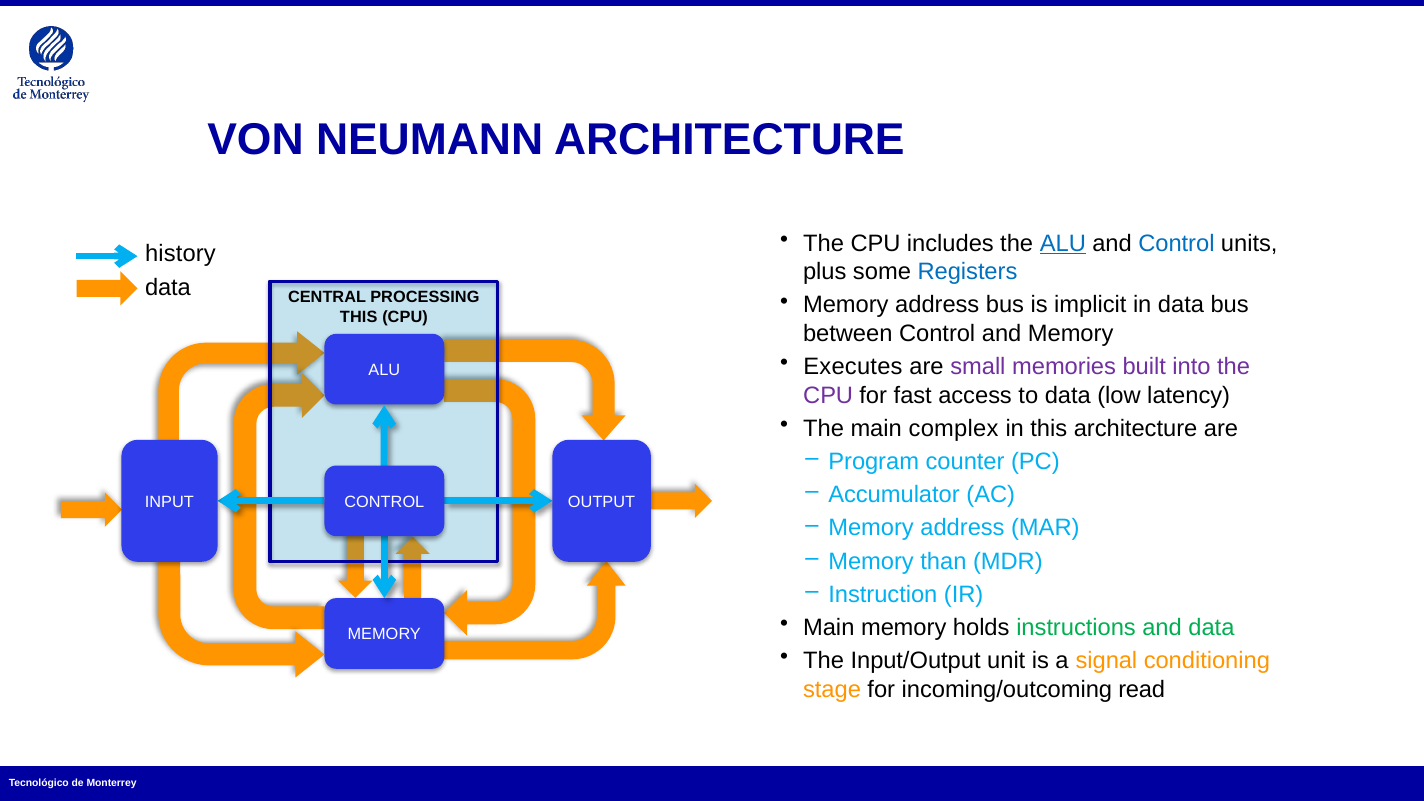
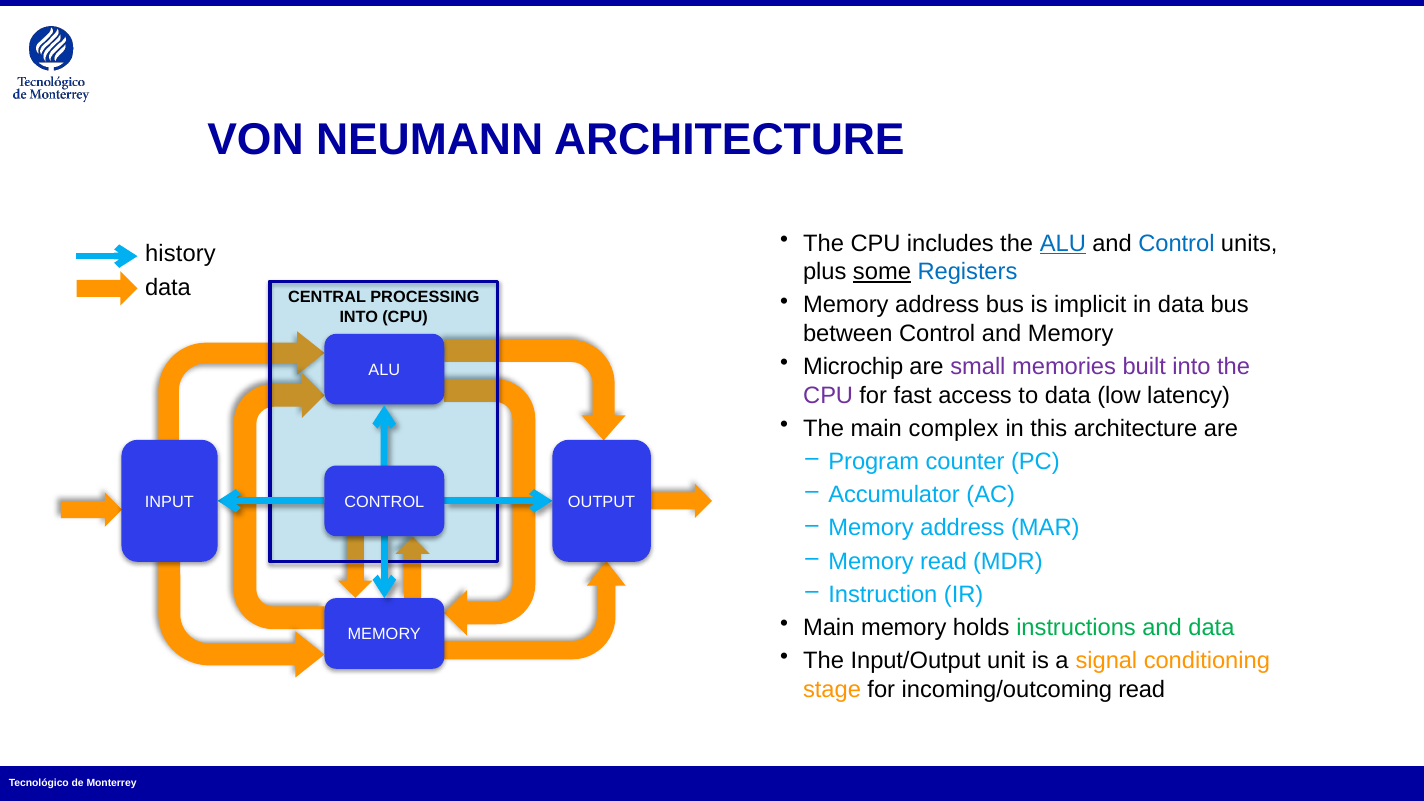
some underline: none -> present
THIS at (359, 317): THIS -> INTO
Executes: Executes -> Microchip
Memory than: than -> read
